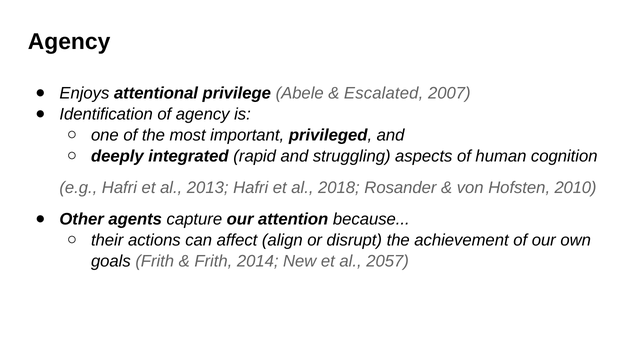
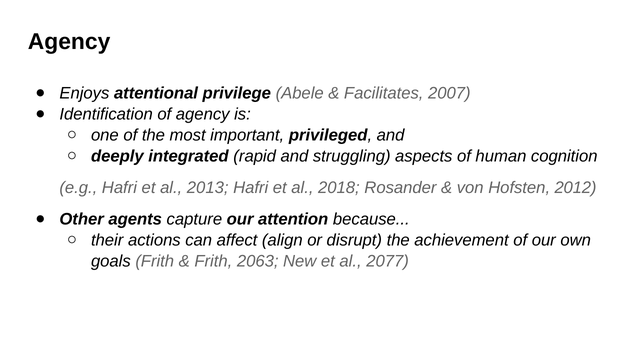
Escalated: Escalated -> Facilitates
2010: 2010 -> 2012
2014: 2014 -> 2063
2057: 2057 -> 2077
